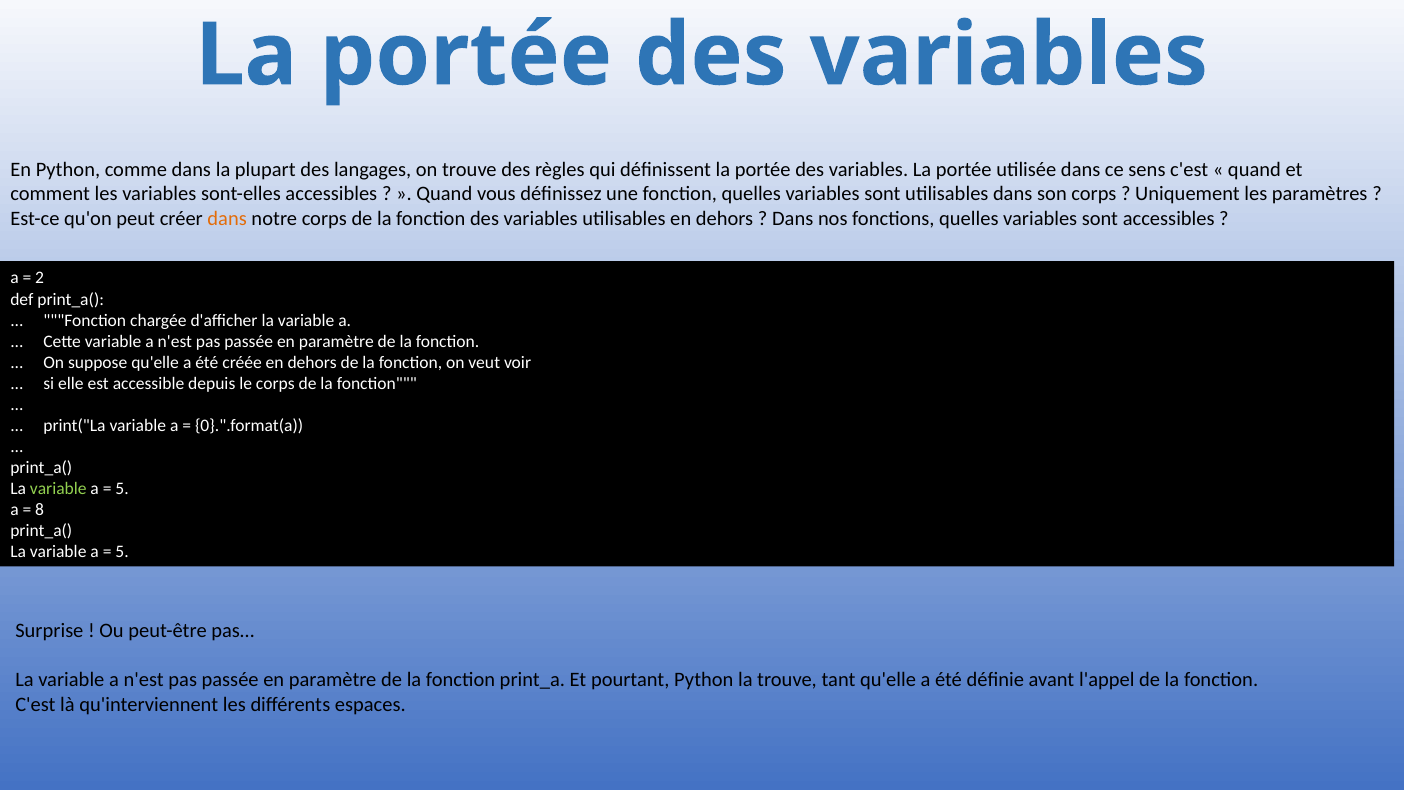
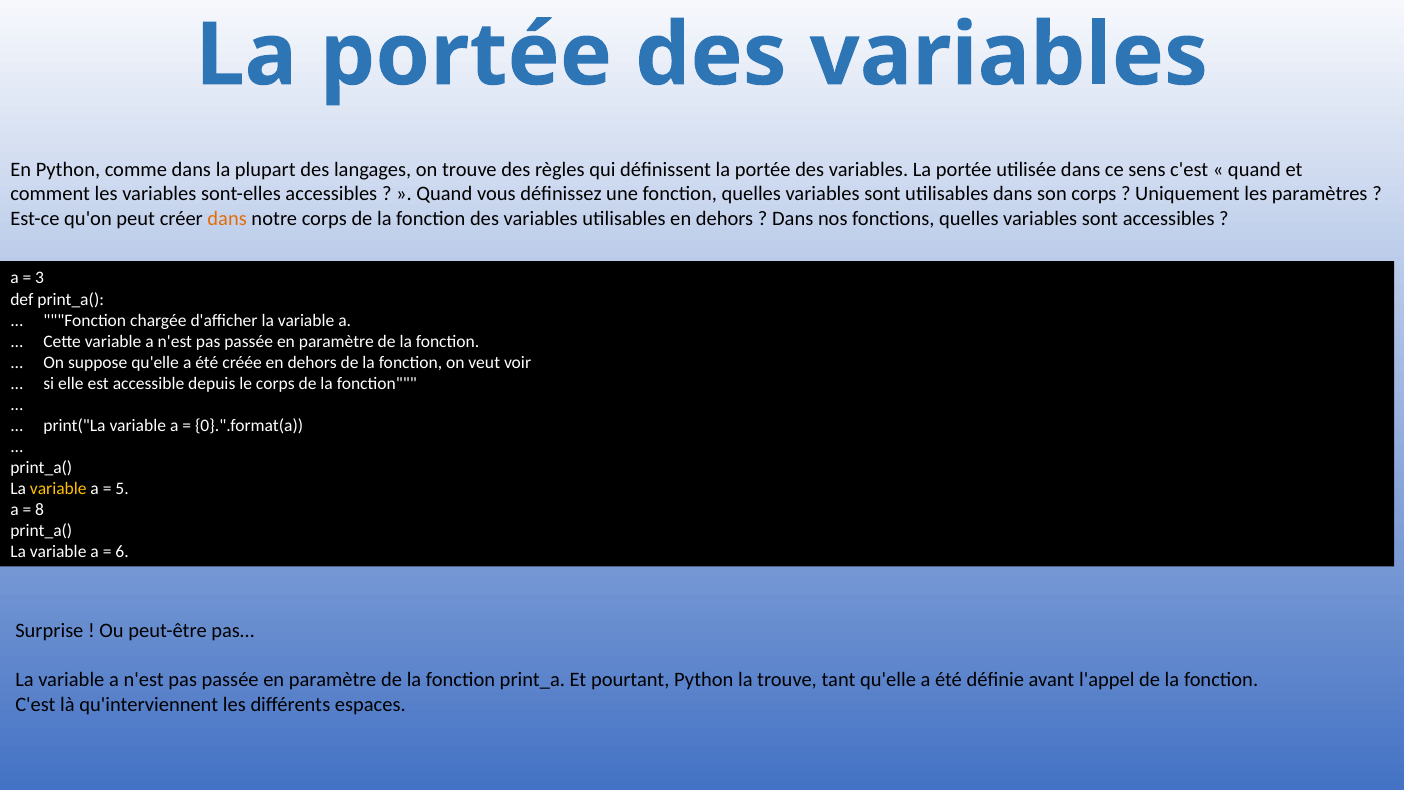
2: 2 -> 3
variable at (58, 489) colour: light green -> yellow
5 at (122, 552): 5 -> 6
